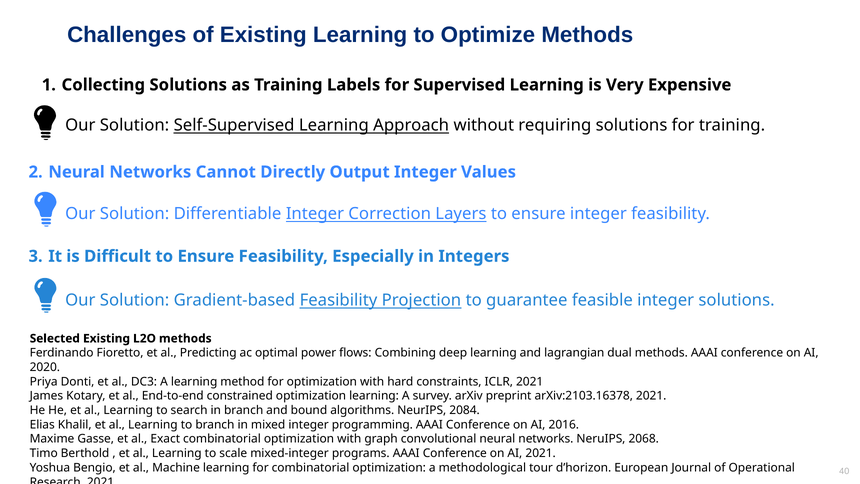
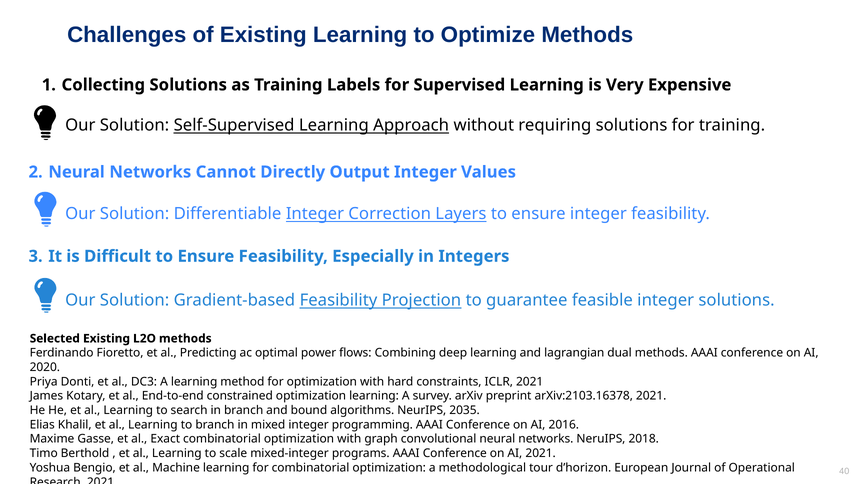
2084: 2084 -> 2035
2068: 2068 -> 2018
